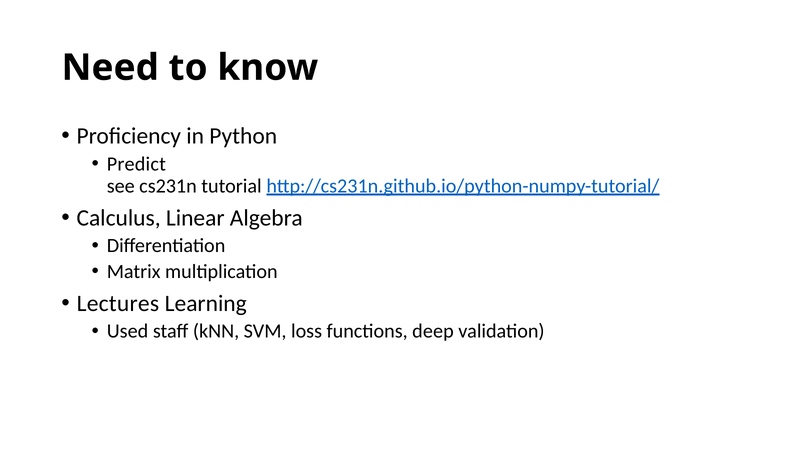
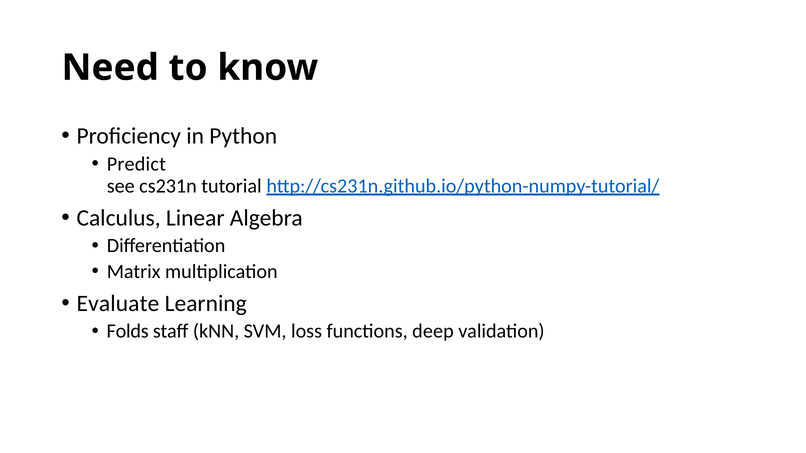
Lectures: Lectures -> Evaluate
Used: Used -> Folds
